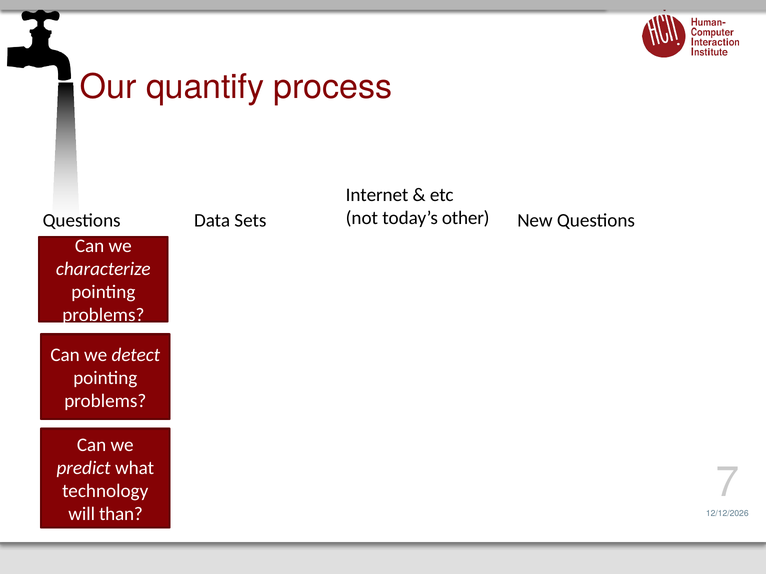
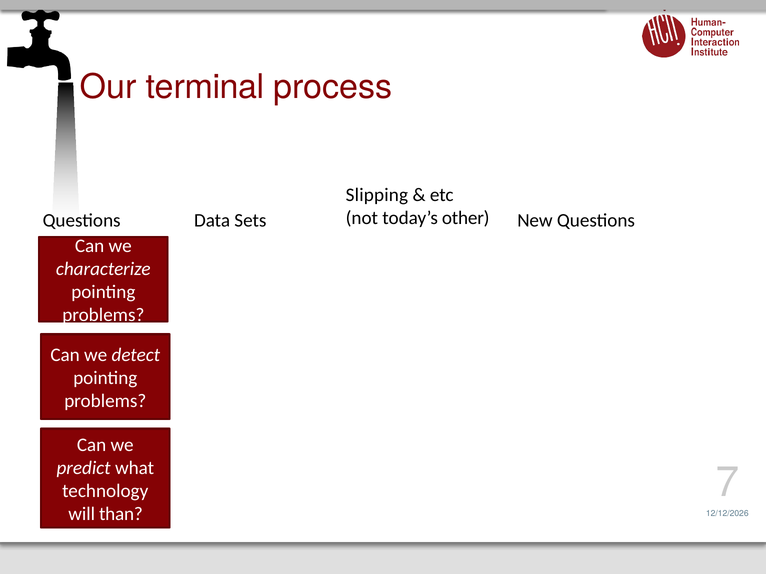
quantify: quantify -> terminal
Internet: Internet -> Slipping
